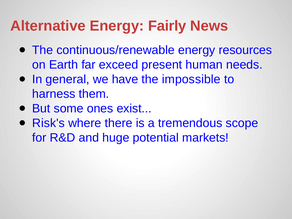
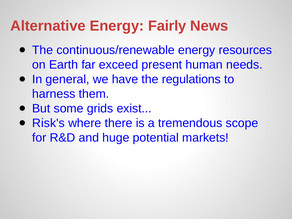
impossible: impossible -> regulations
ones: ones -> grids
